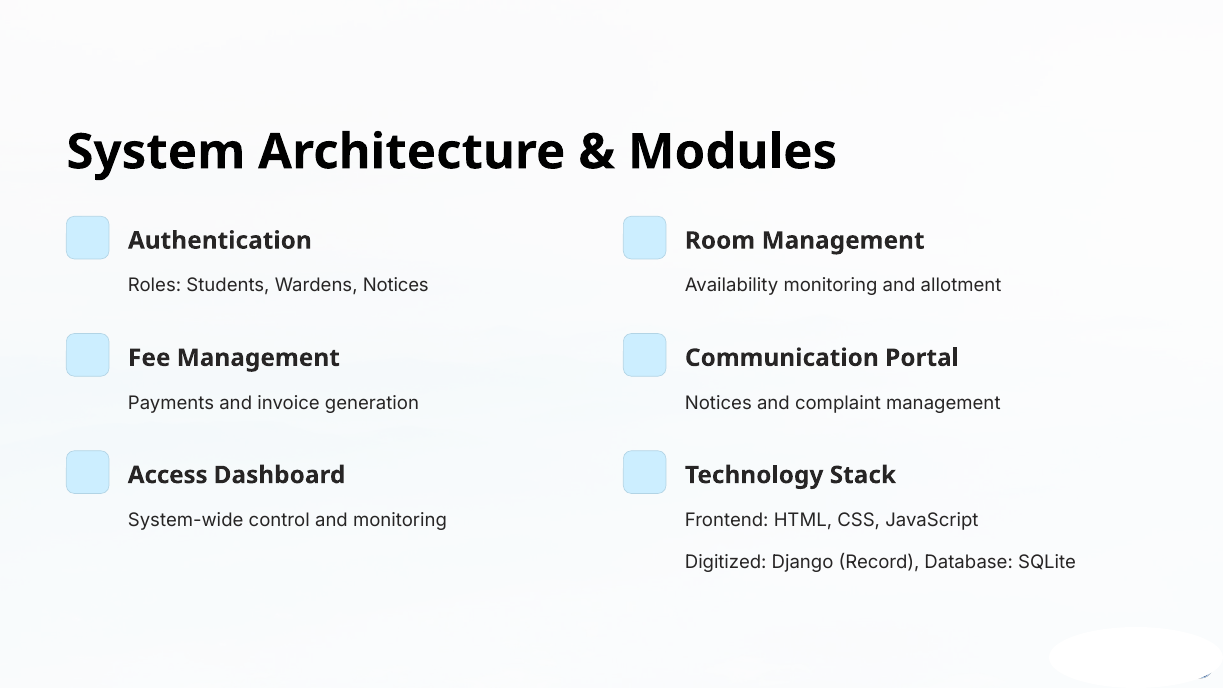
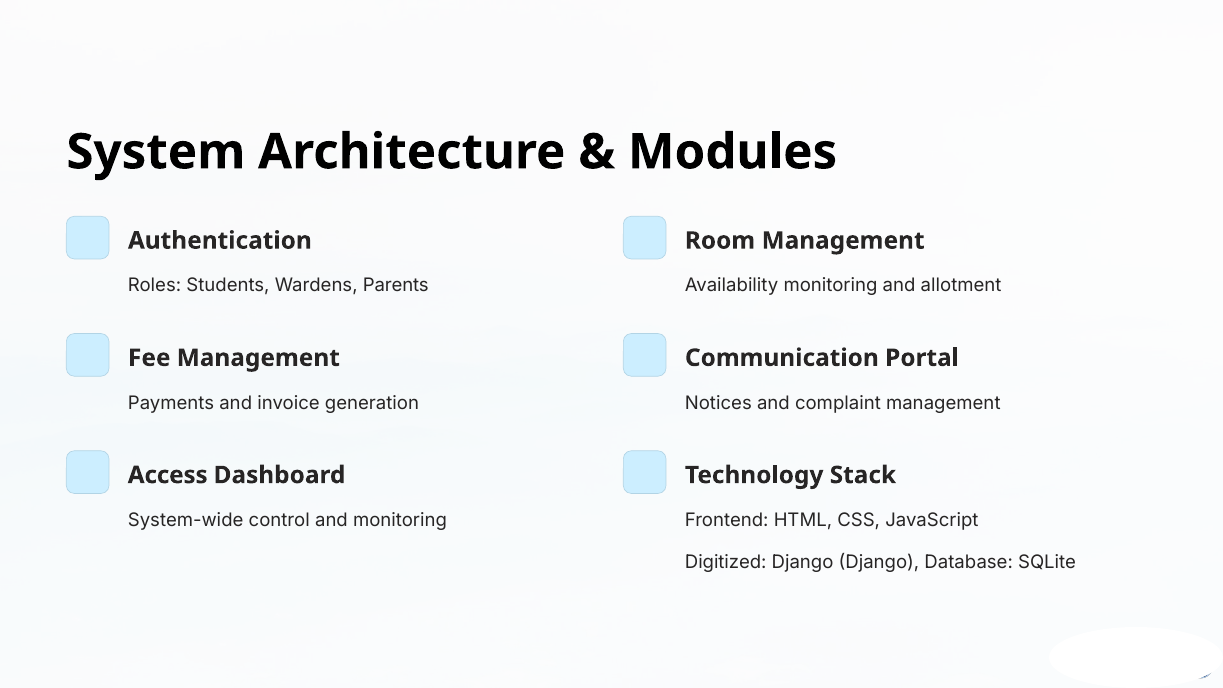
Wardens Notices: Notices -> Parents
Django Record: Record -> Django
